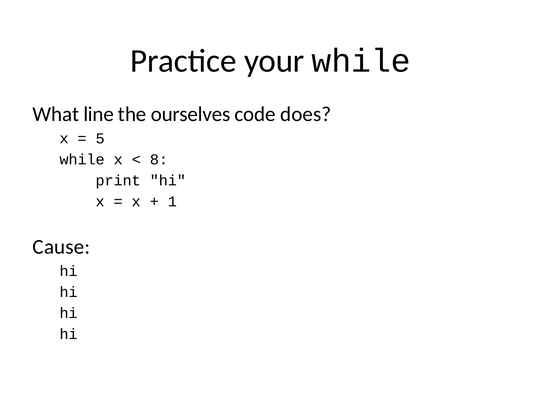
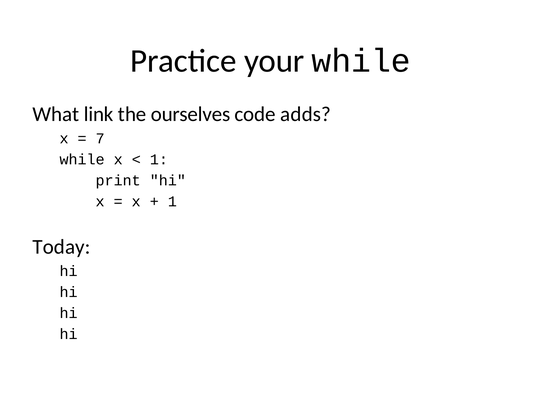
line: line -> link
does: does -> adds
5: 5 -> 7
8 at (159, 159): 8 -> 1
Cause: Cause -> Today
